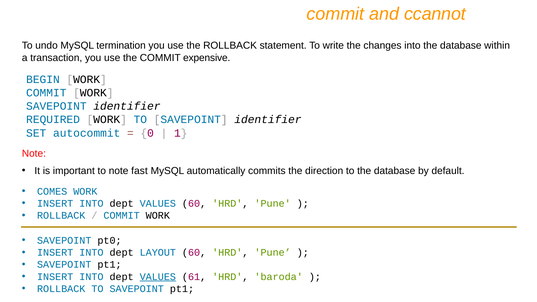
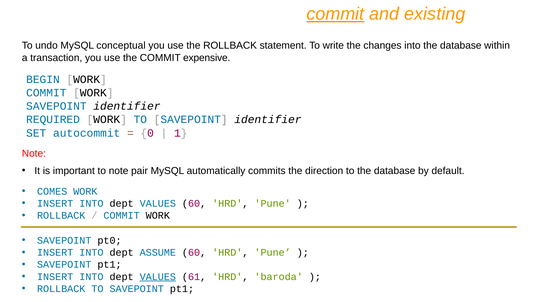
commit at (335, 14) underline: none -> present
ccannot: ccannot -> existing
termination: termination -> conceptual
fast: fast -> pair
LAYOUT: LAYOUT -> ASSUME
